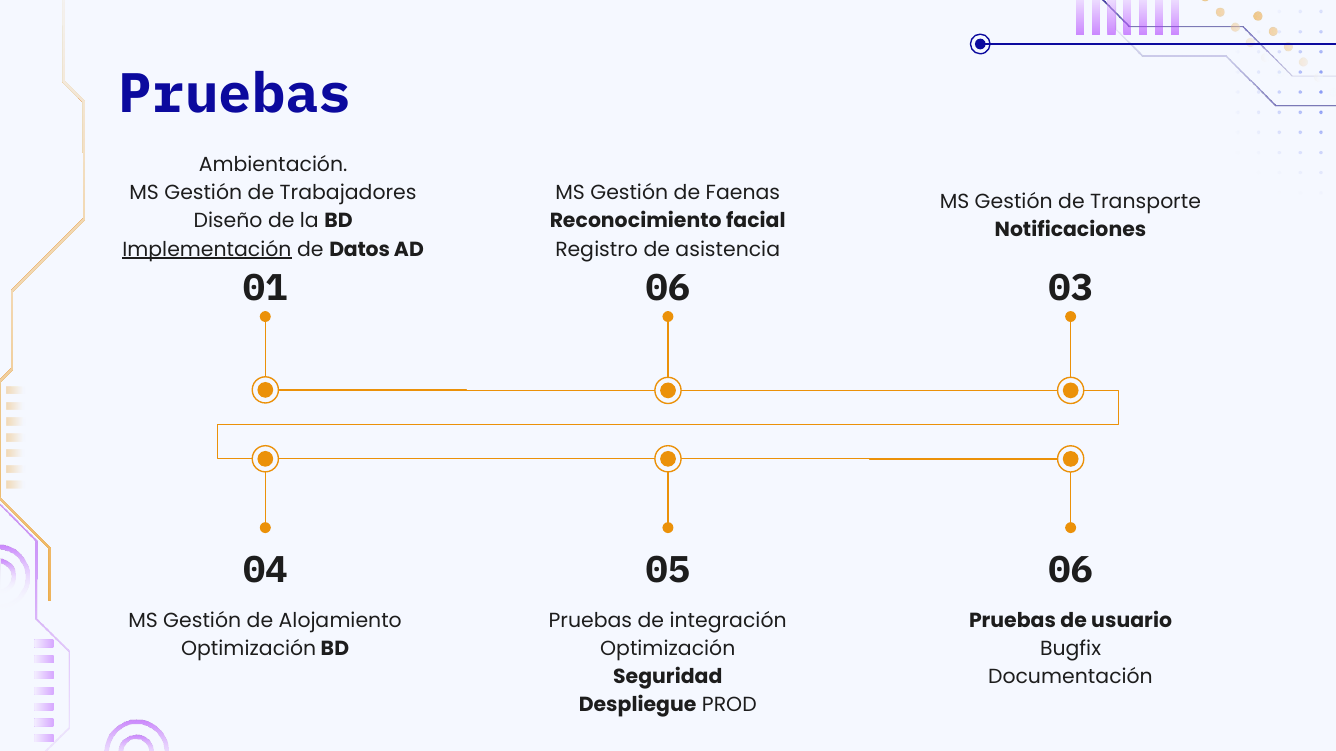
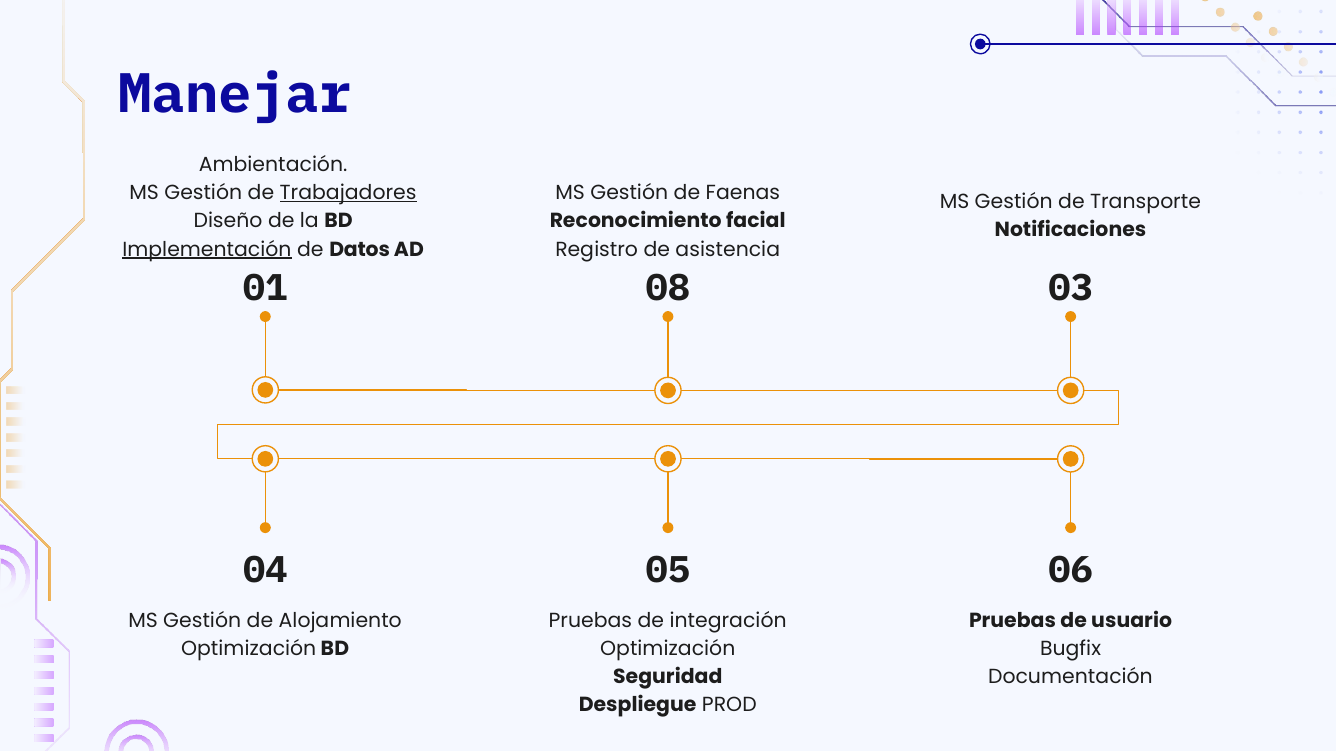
Pruebas at (235, 94): Pruebas -> Manejar
Trabajadores underline: none -> present
01 06: 06 -> 08
